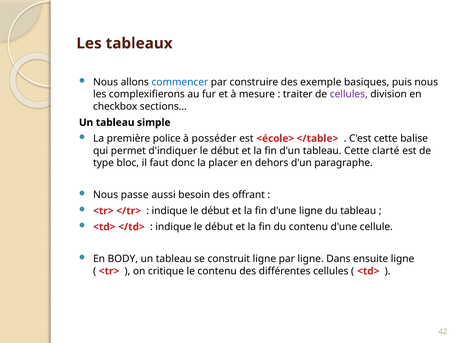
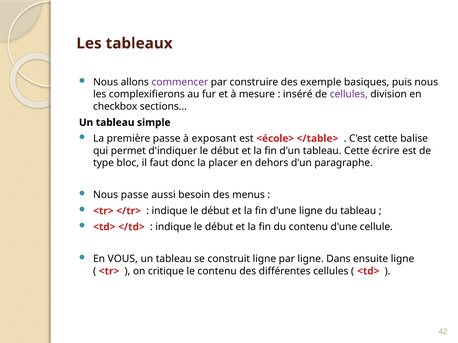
commencer colour: blue -> purple
traiter: traiter -> inséré
première police: police -> passe
posséder: posséder -> exposant
clarté: clarté -> écrire
offrant: offrant -> menus
BODY: BODY -> VOUS
